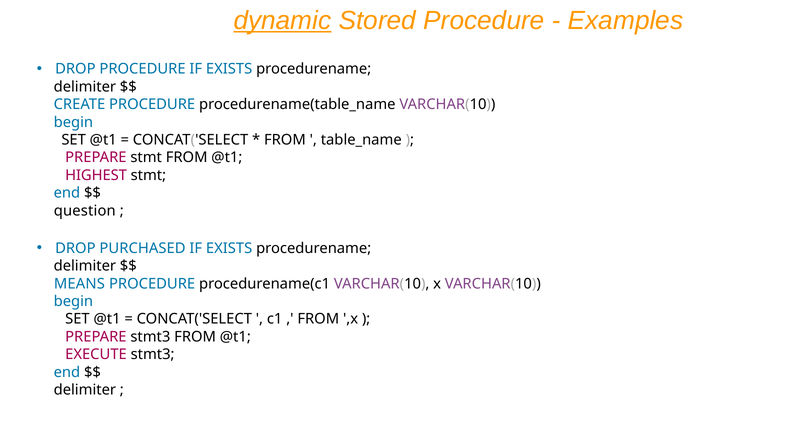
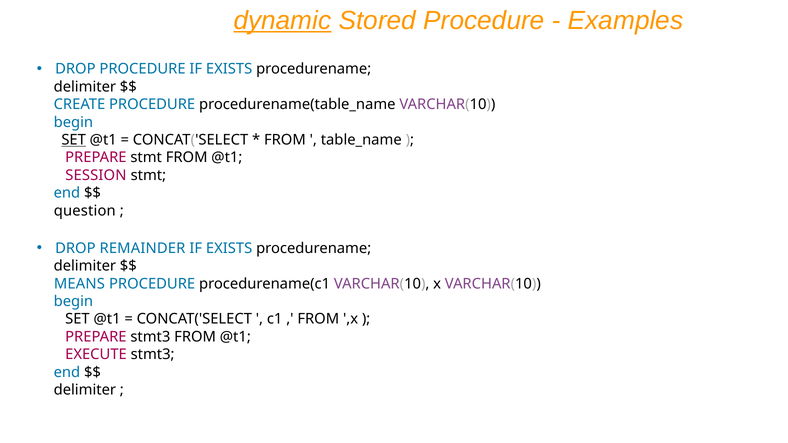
SET at (74, 140) underline: none -> present
HIGHEST: HIGHEST -> SESSION
PURCHASED: PURCHASED -> REMAINDER
